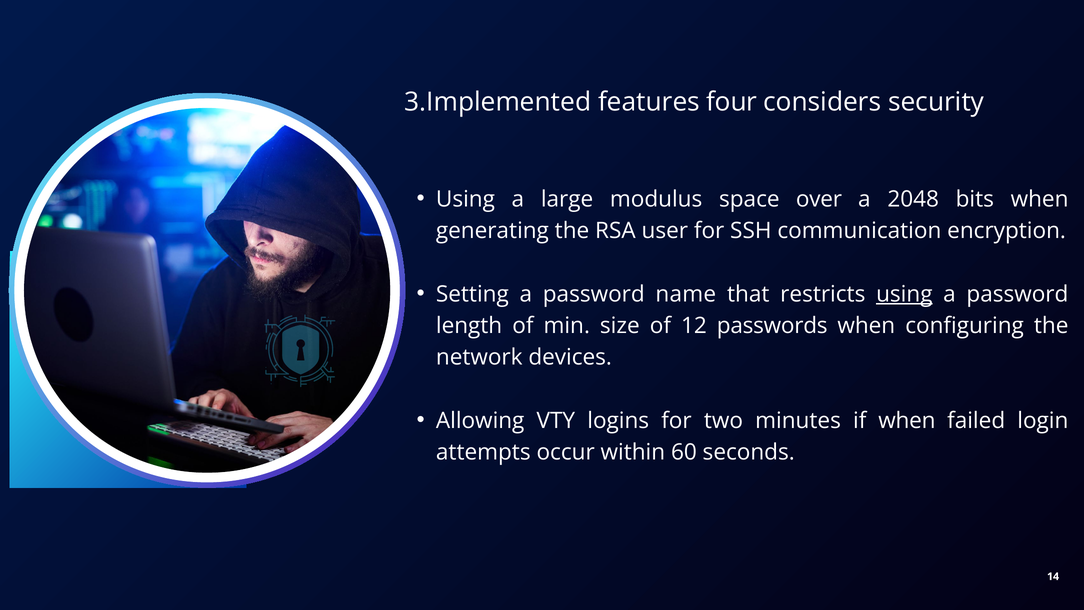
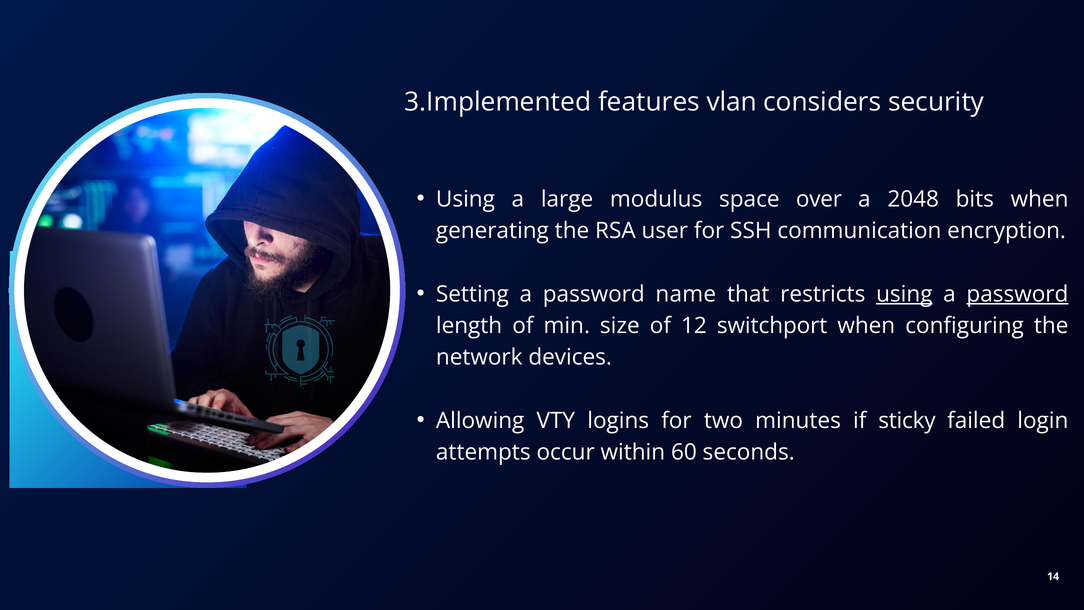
four: four -> vlan
password at (1017, 294) underline: none -> present
passwords: passwords -> switchport
if when: when -> sticky
